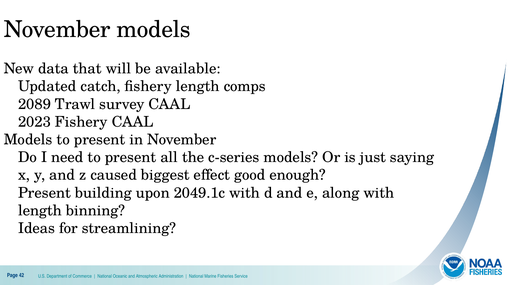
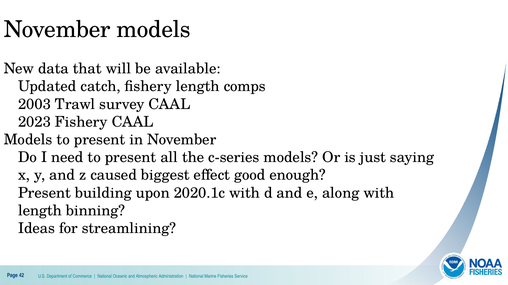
2089: 2089 -> 2003
2049.1c: 2049.1c -> 2020.1c
